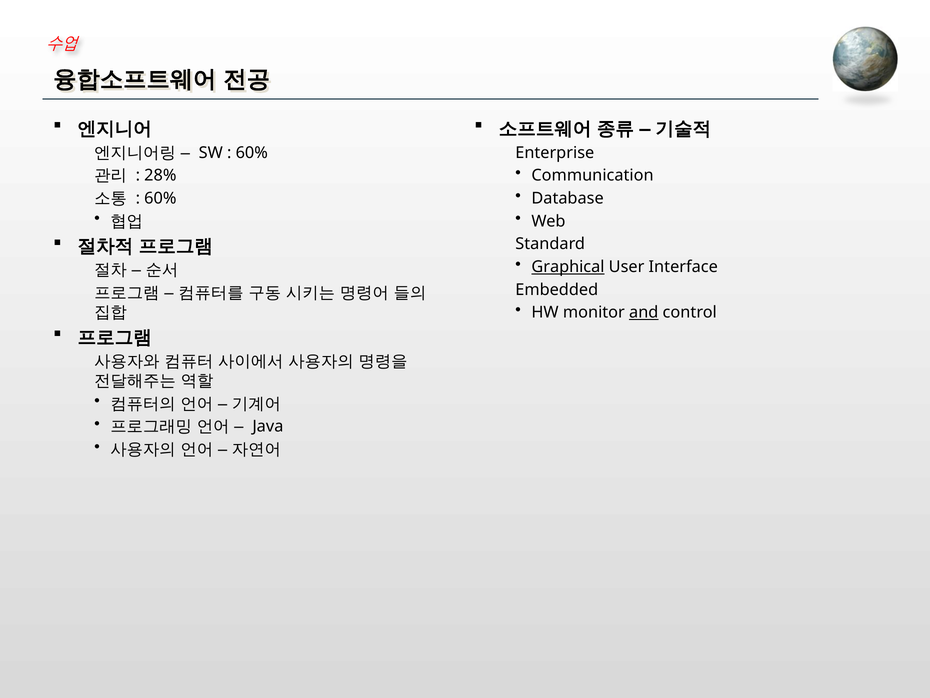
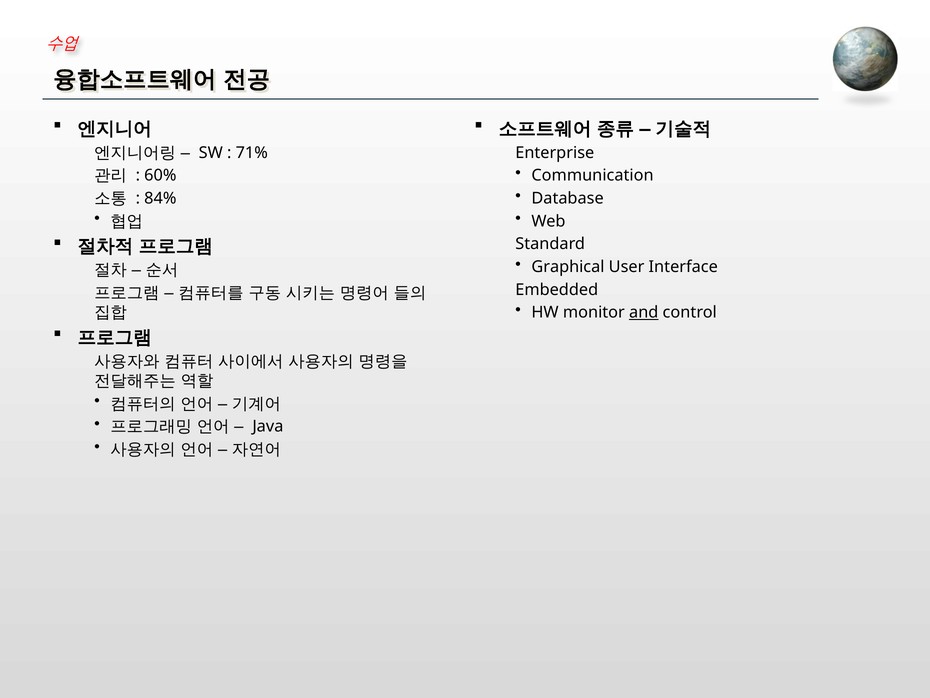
60% at (252, 153): 60% -> 71%
28%: 28% -> 60%
60% at (160, 198): 60% -> 84%
Graphical underline: present -> none
